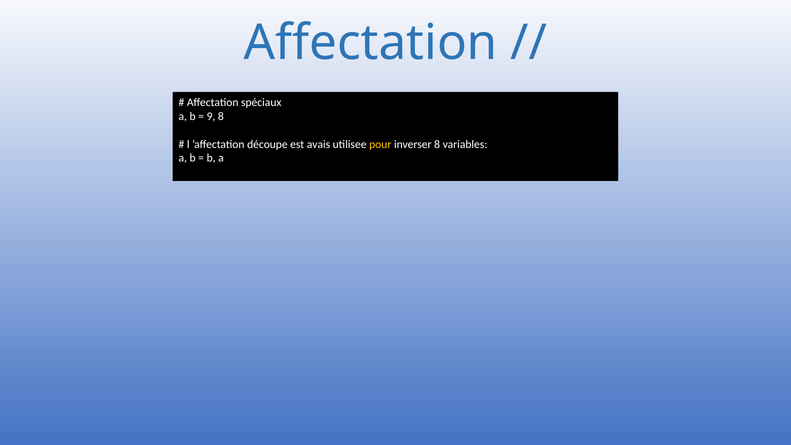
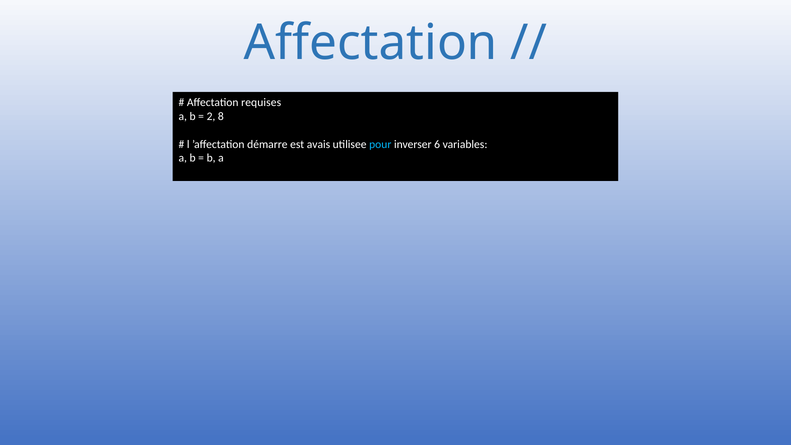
spéciaux: spéciaux -> requises
9: 9 -> 2
découpe: découpe -> démarre
pour colour: yellow -> light blue
inverser 8: 8 -> 6
